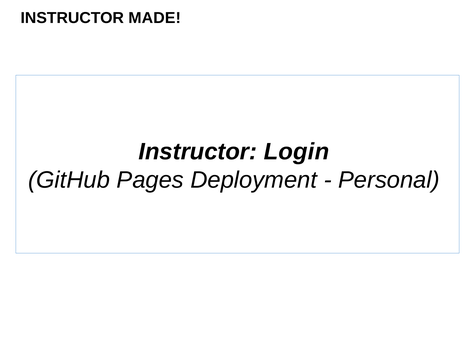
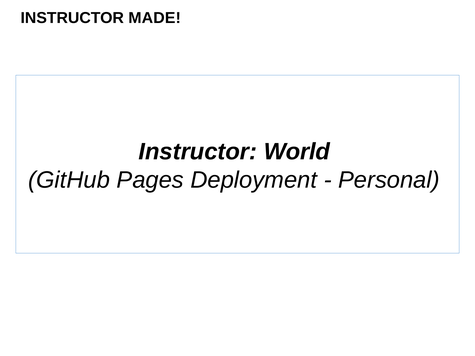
Login: Login -> World
